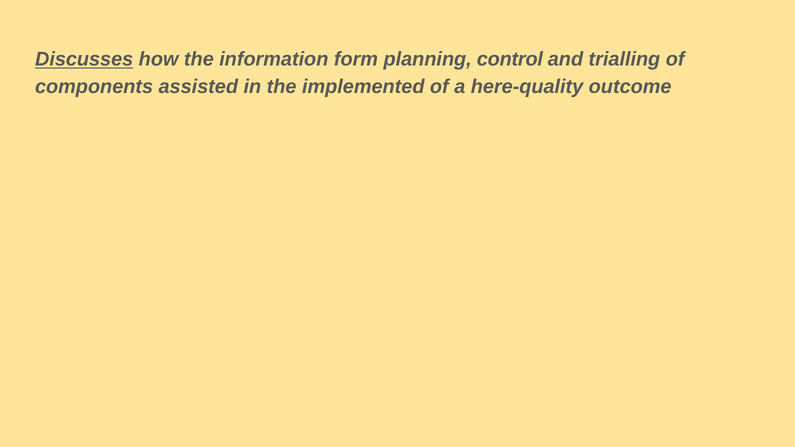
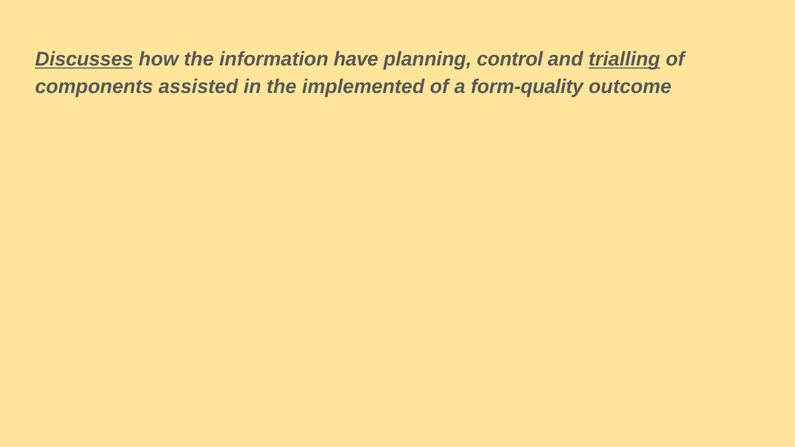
form: form -> have
trialling underline: none -> present
here-quality: here-quality -> form-quality
